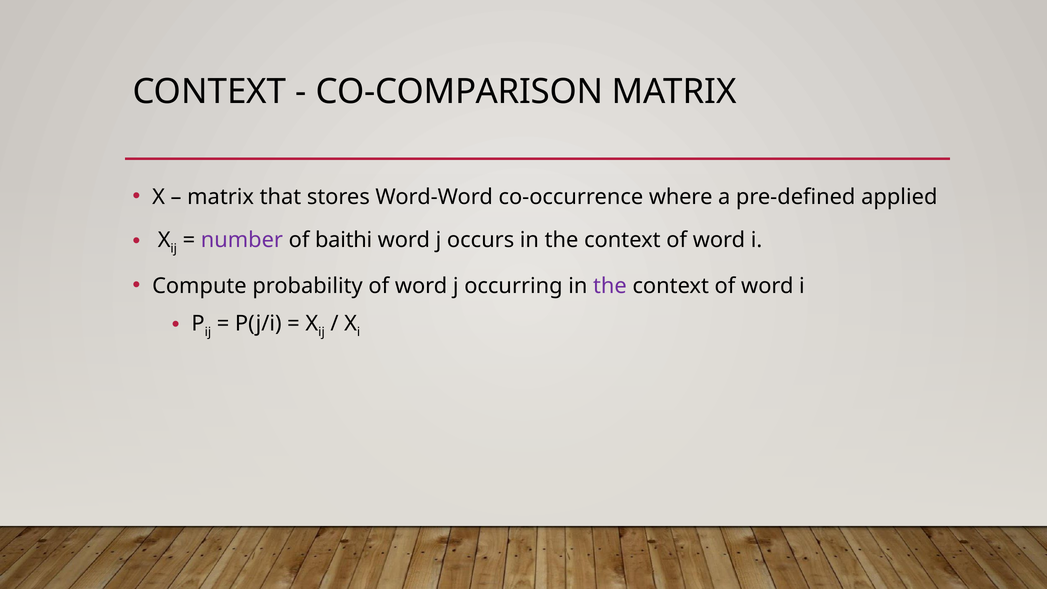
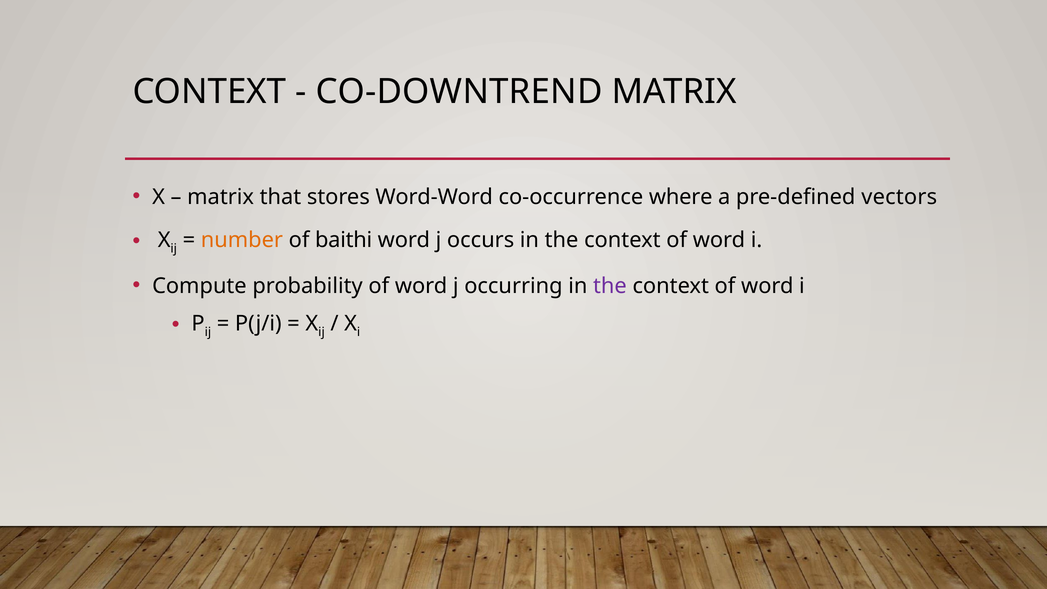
CO-COMPARISON: CO-COMPARISON -> CO-DOWNTREND
applied: applied -> vectors
number colour: purple -> orange
